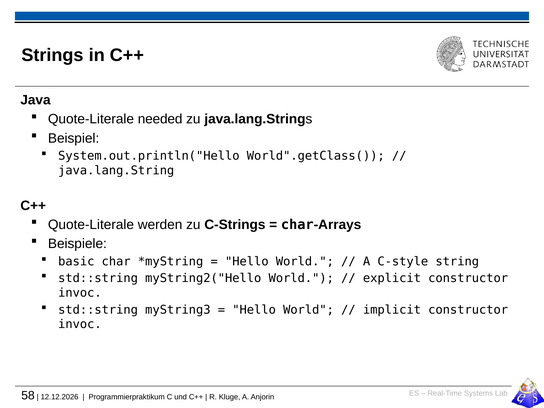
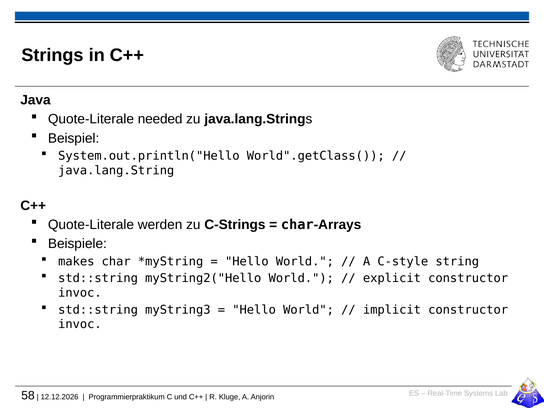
basic: basic -> makes
